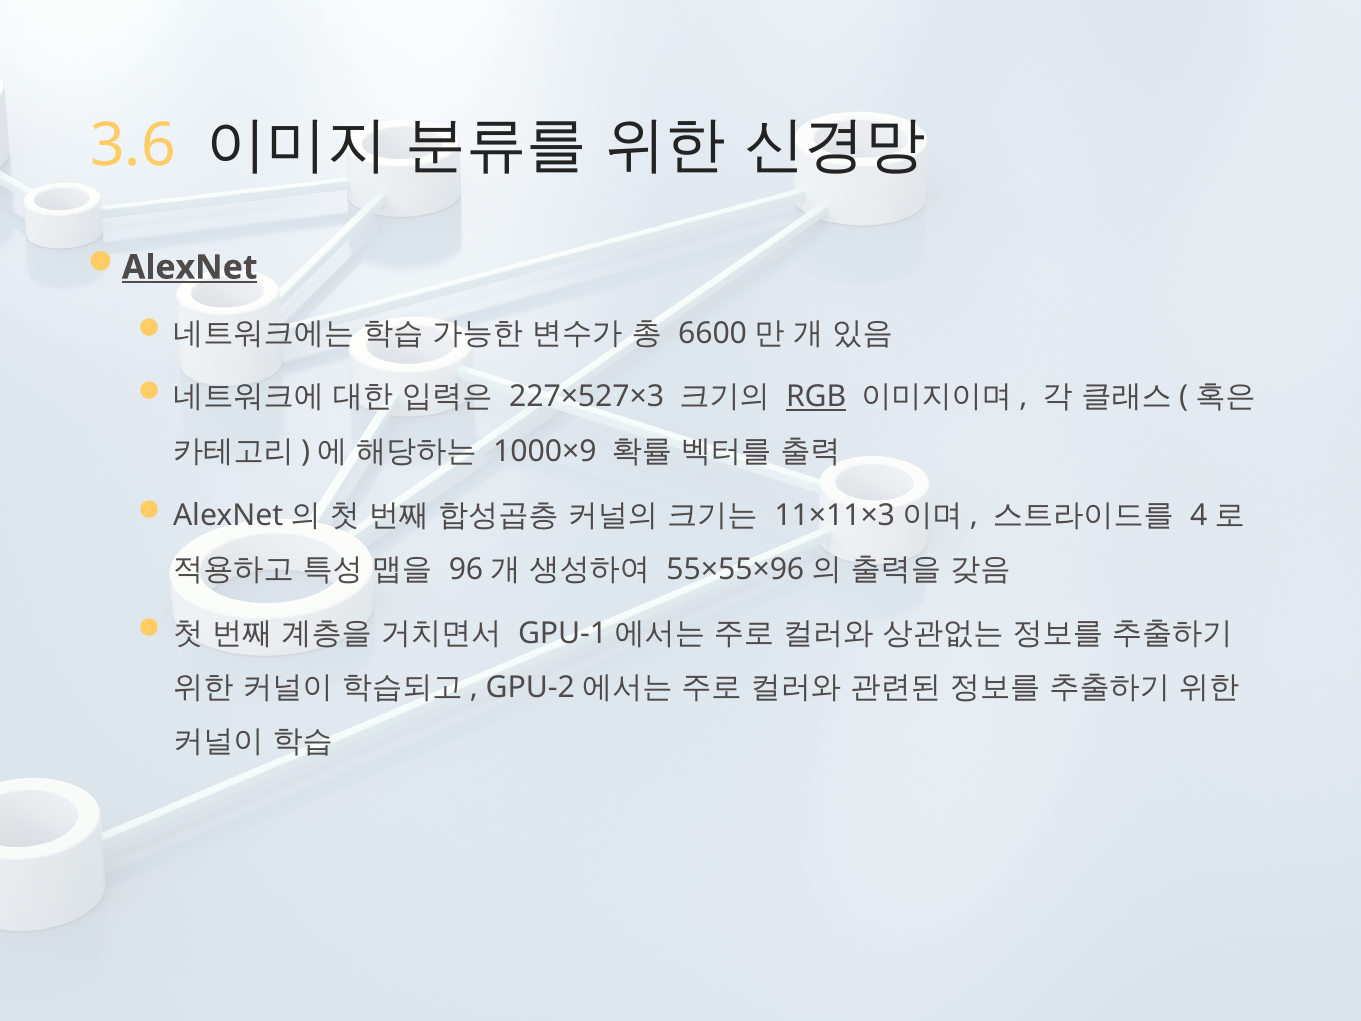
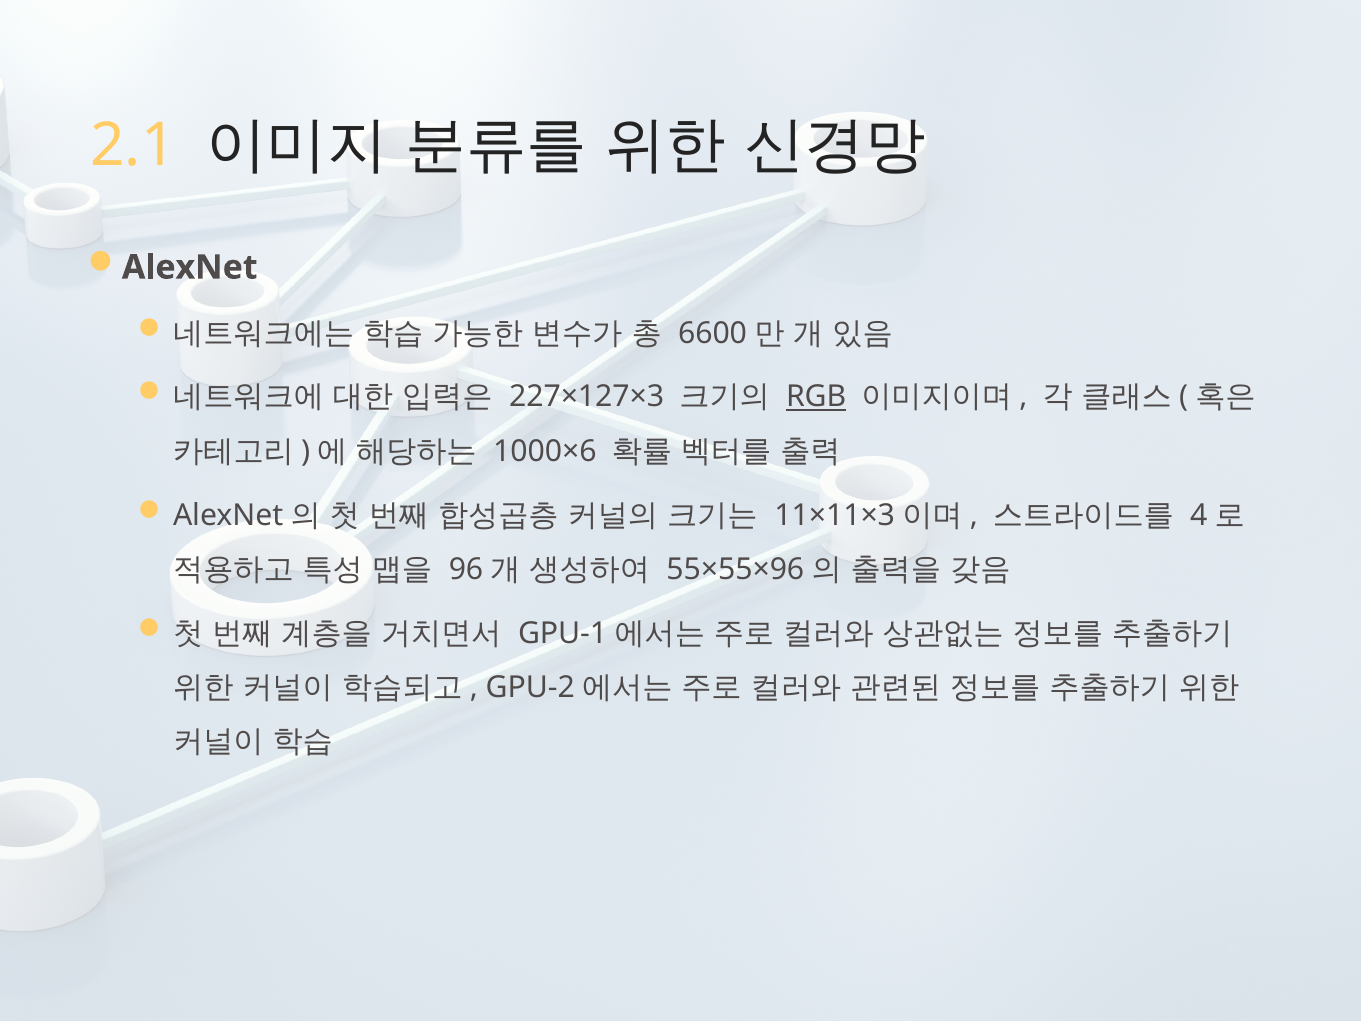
3.6: 3.6 -> 2.1
AlexNet underline: present -> none
227×527×3: 227×527×3 -> 227×127×3
1000×9: 1000×9 -> 1000×6
